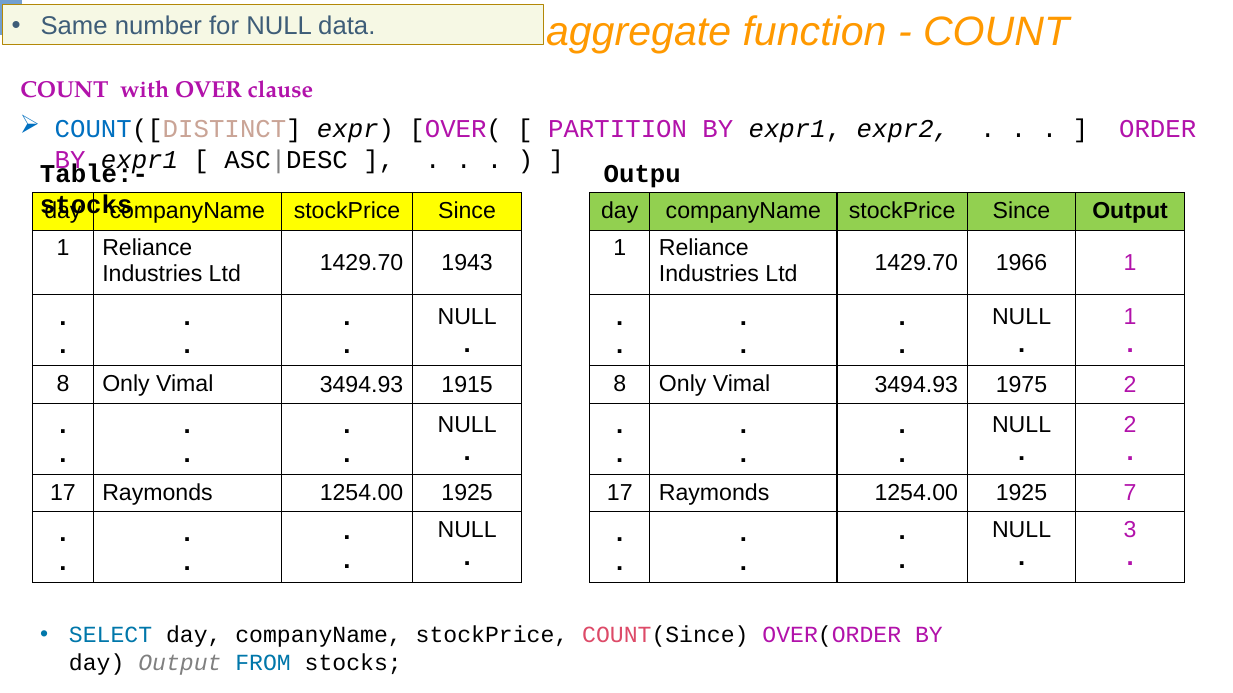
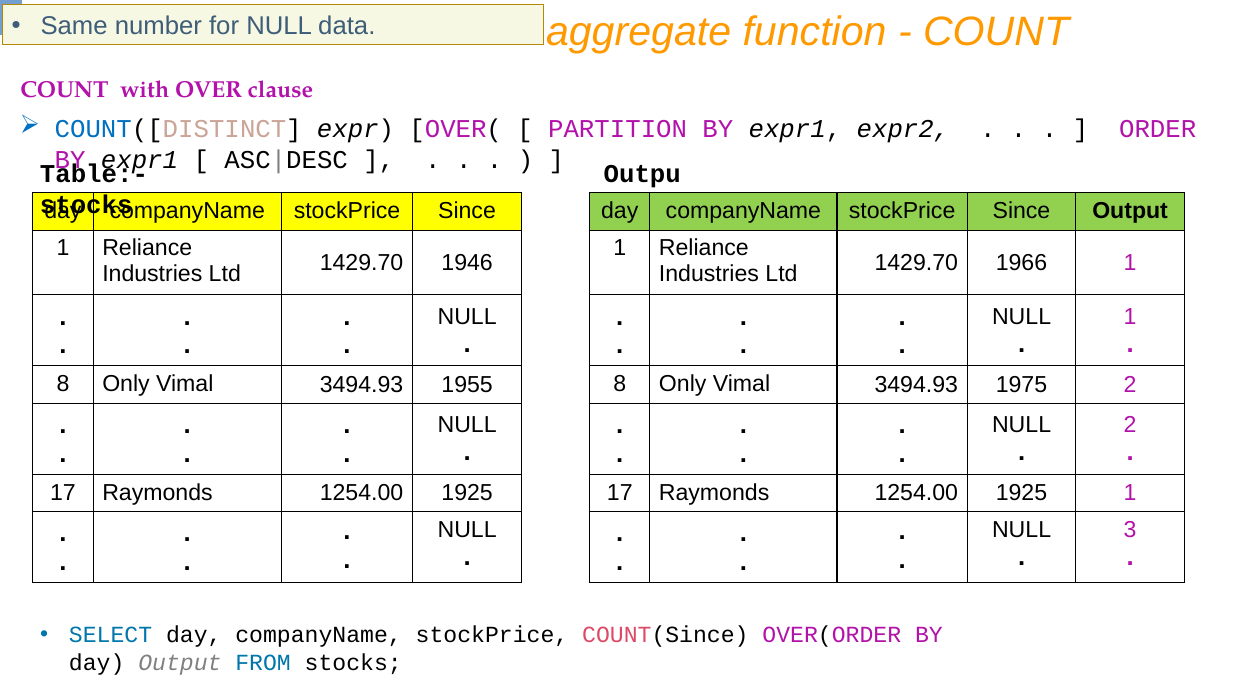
1943: 1943 -> 1946
1915: 1915 -> 1955
1925 7: 7 -> 1
